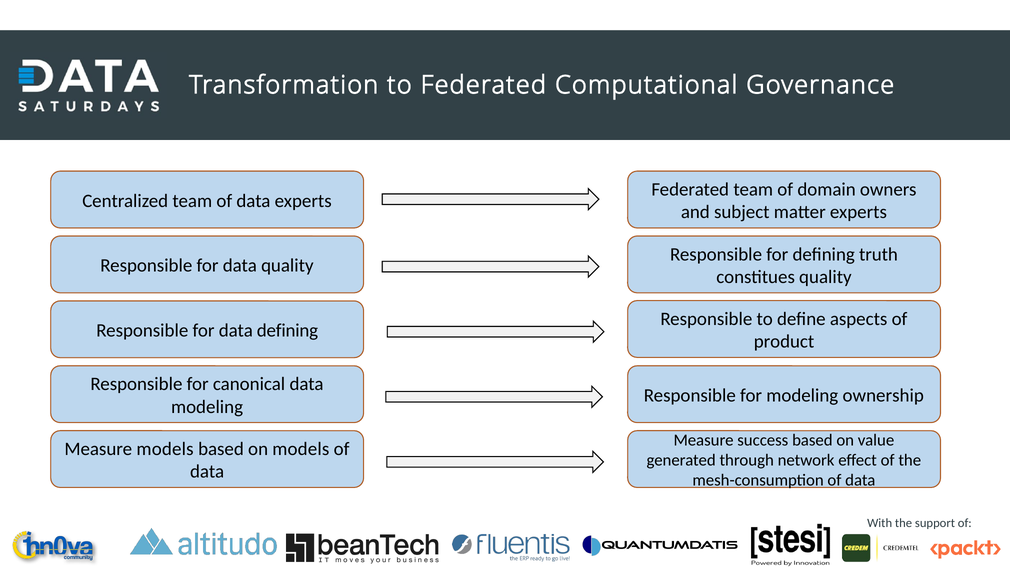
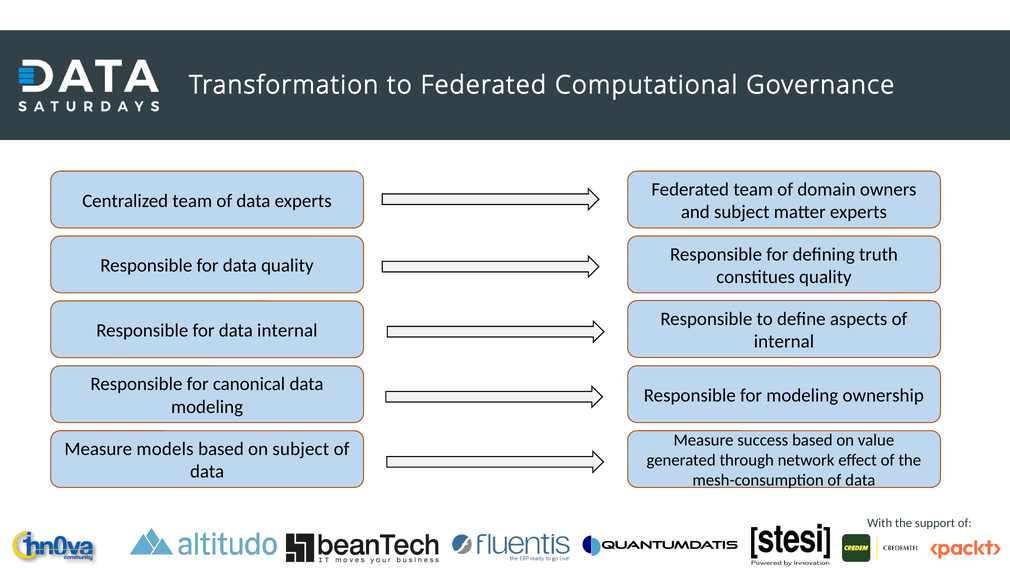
data defining: defining -> internal
product at (784, 342): product -> internal
on models: models -> subject
